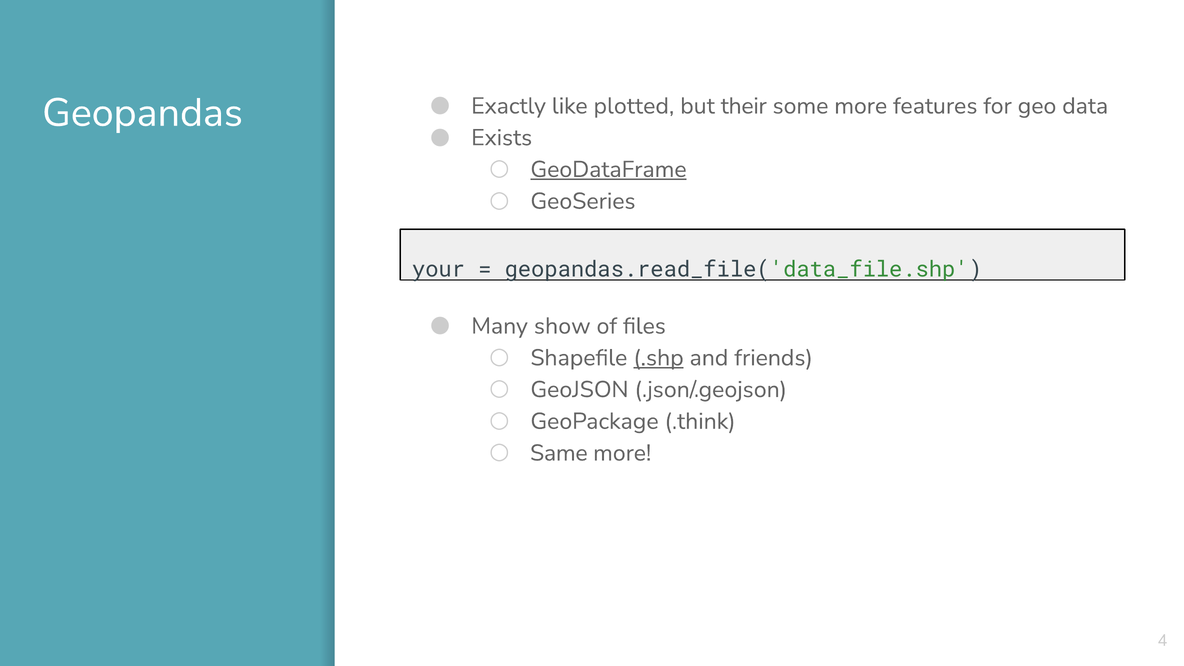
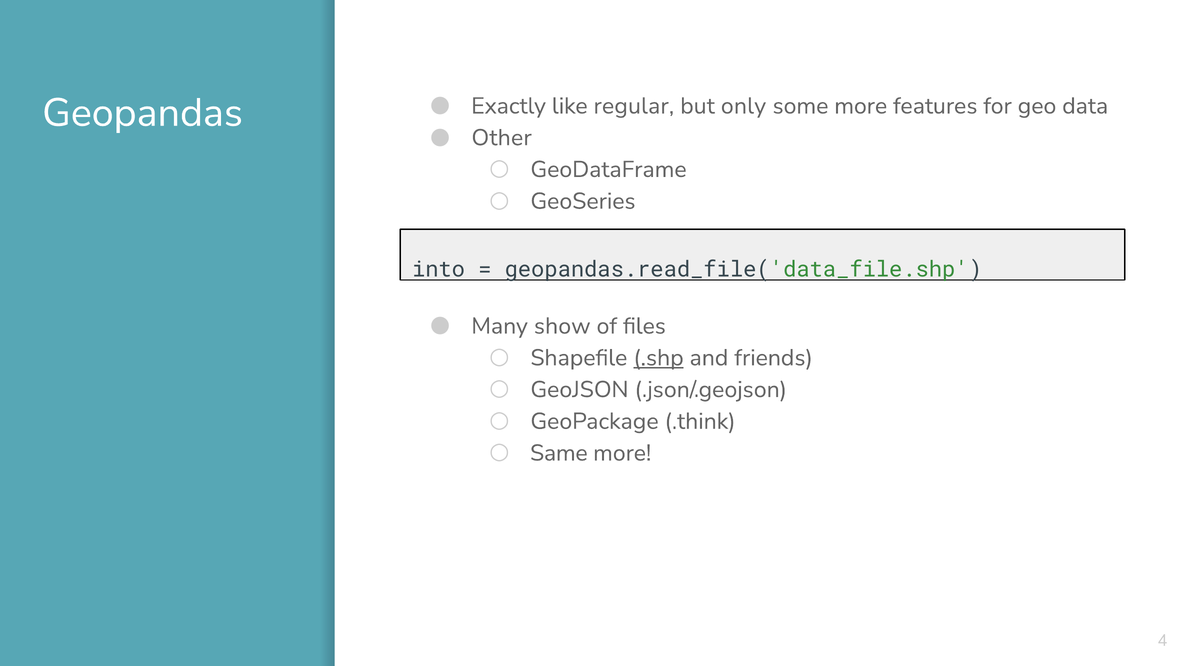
plotted: plotted -> regular
their: their -> only
Exists: Exists -> Other
GeoDataFrame underline: present -> none
your: your -> into
